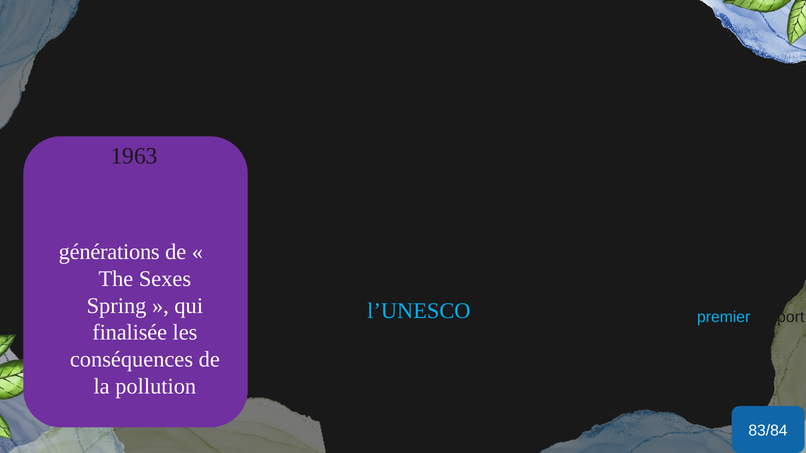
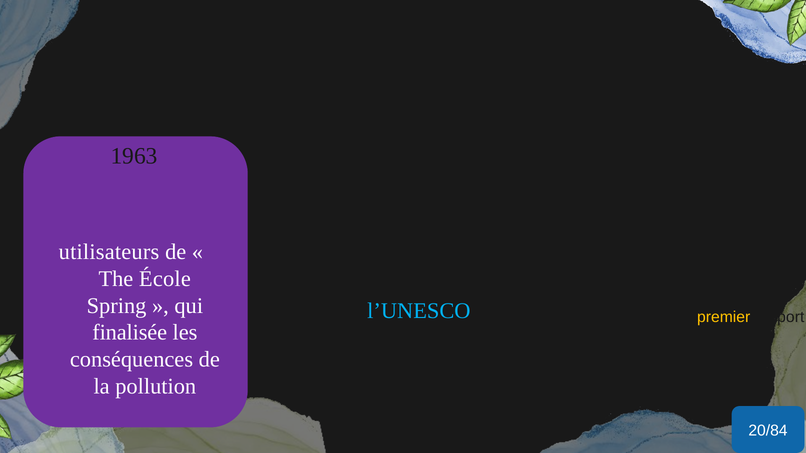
générations: générations -> utilisateurs
Sexes: Sexes -> École
premier colour: light blue -> yellow
83/84: 83/84 -> 20/84
